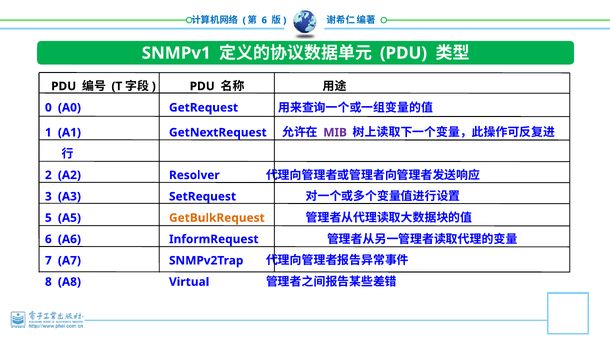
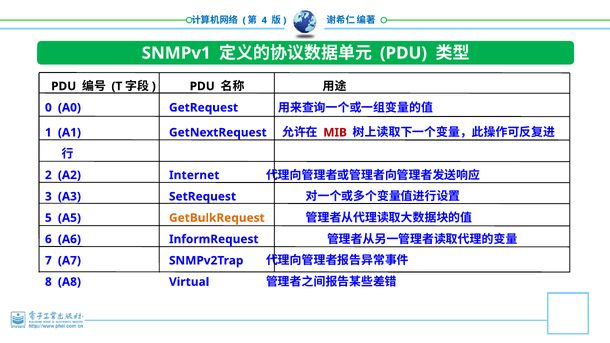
6 at (264, 20): 6 -> 4
MIB colour: purple -> red
Resolver: Resolver -> Internet
